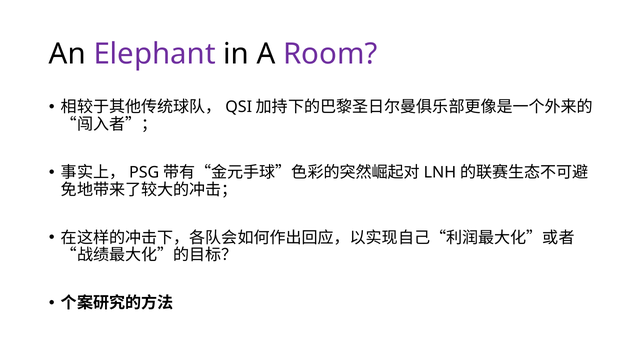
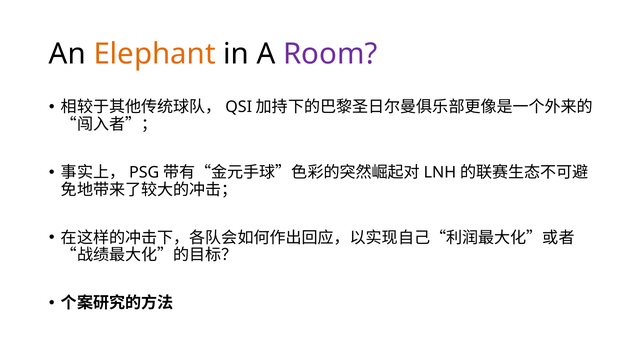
Elephant colour: purple -> orange
